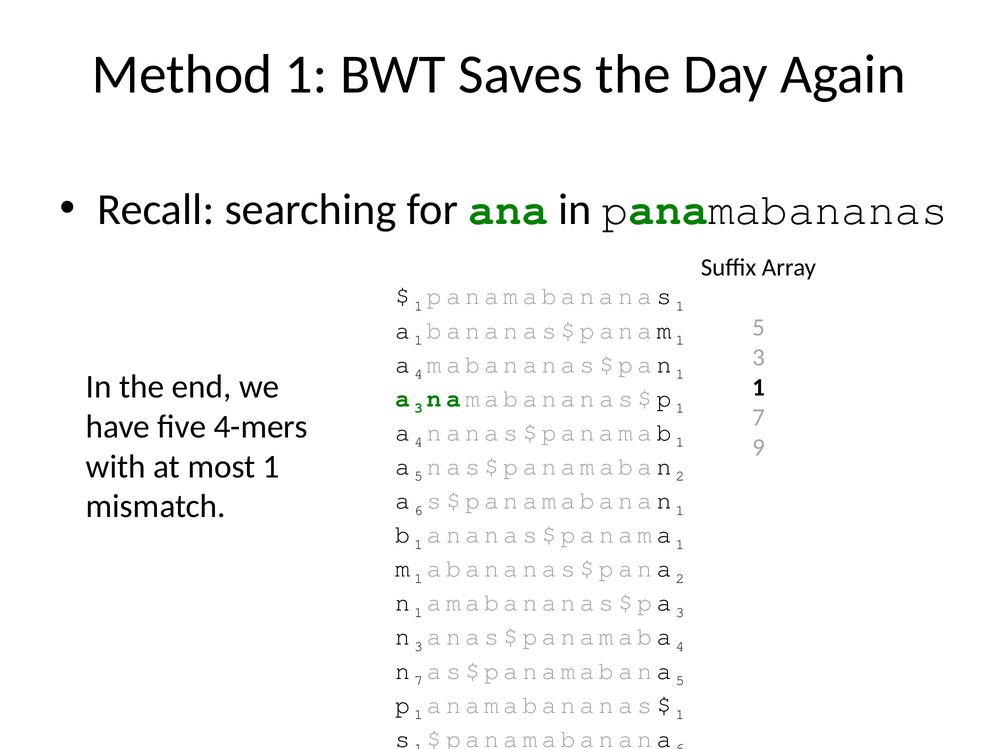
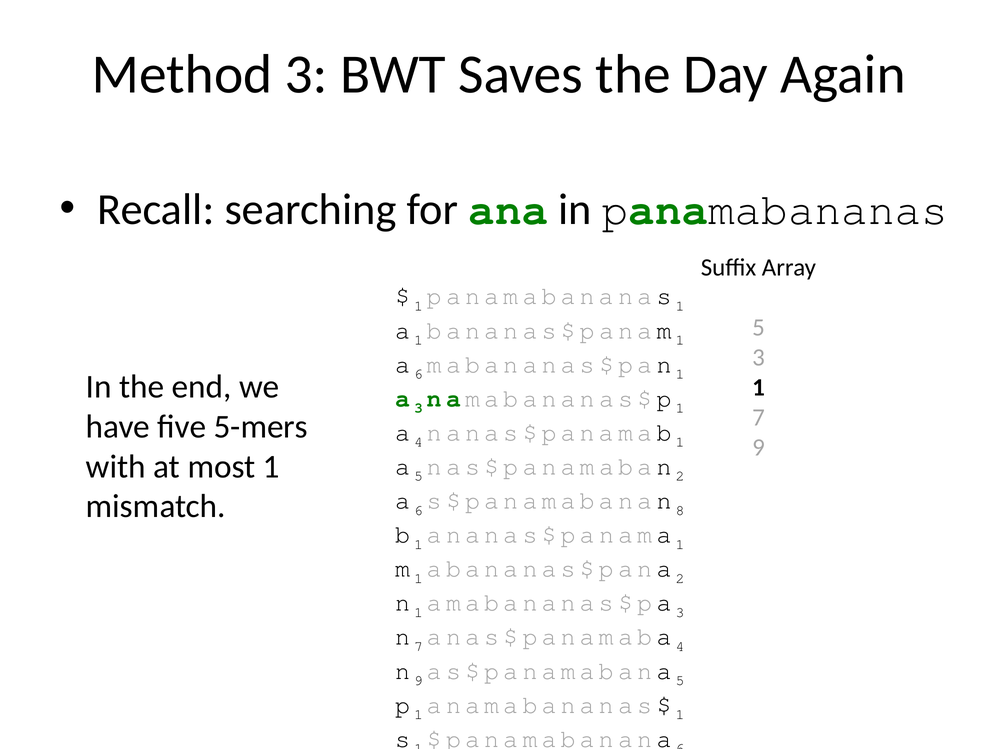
Method 1: 1 -> 3
4 at (418, 374): 4 -> 6
4-mers: 4-mers -> 5-mers
1 at (680, 510): 1 -> 8
3 at (418, 646): 3 -> 7
7 at (418, 680): 7 -> 9
